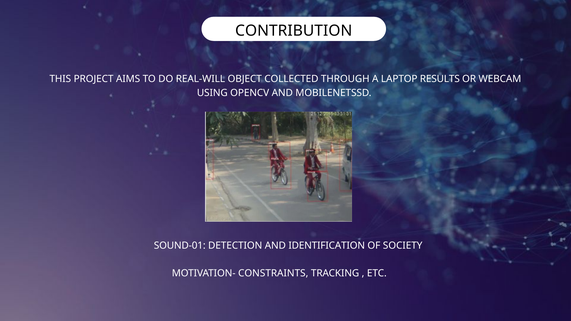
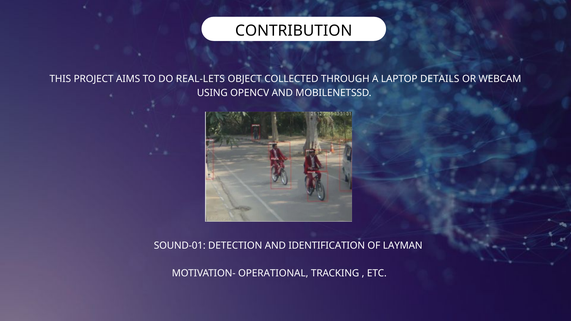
REAL-WILL: REAL-WILL -> REAL-LETS
RESULTS: RESULTS -> DETAILS
SOCIETY: SOCIETY -> LAYMAN
CONSTRAINTS: CONSTRAINTS -> OPERATIONAL
